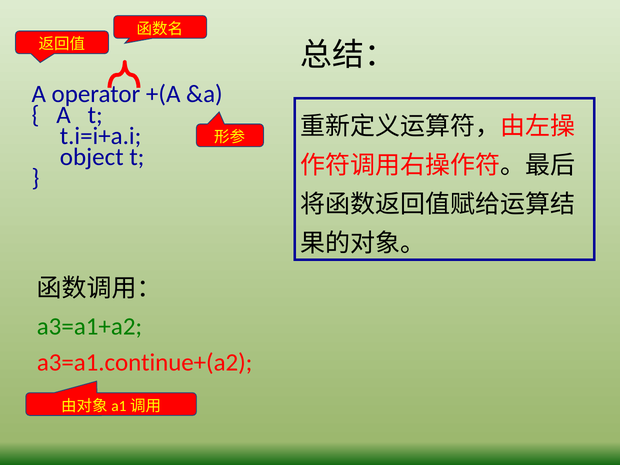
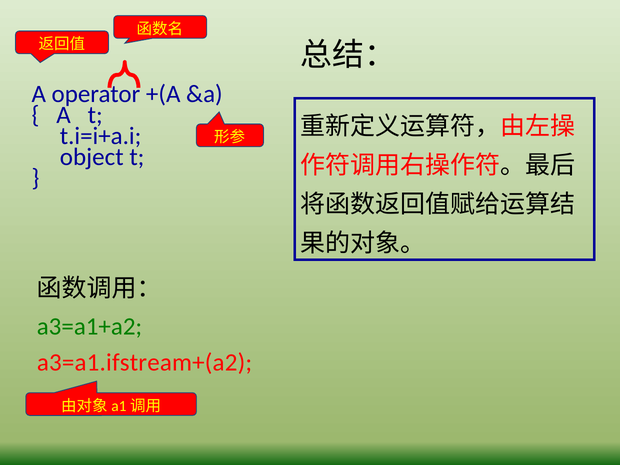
a3=a1.continue+(a2: a3=a1.continue+(a2 -> a3=a1.ifstream+(a2
